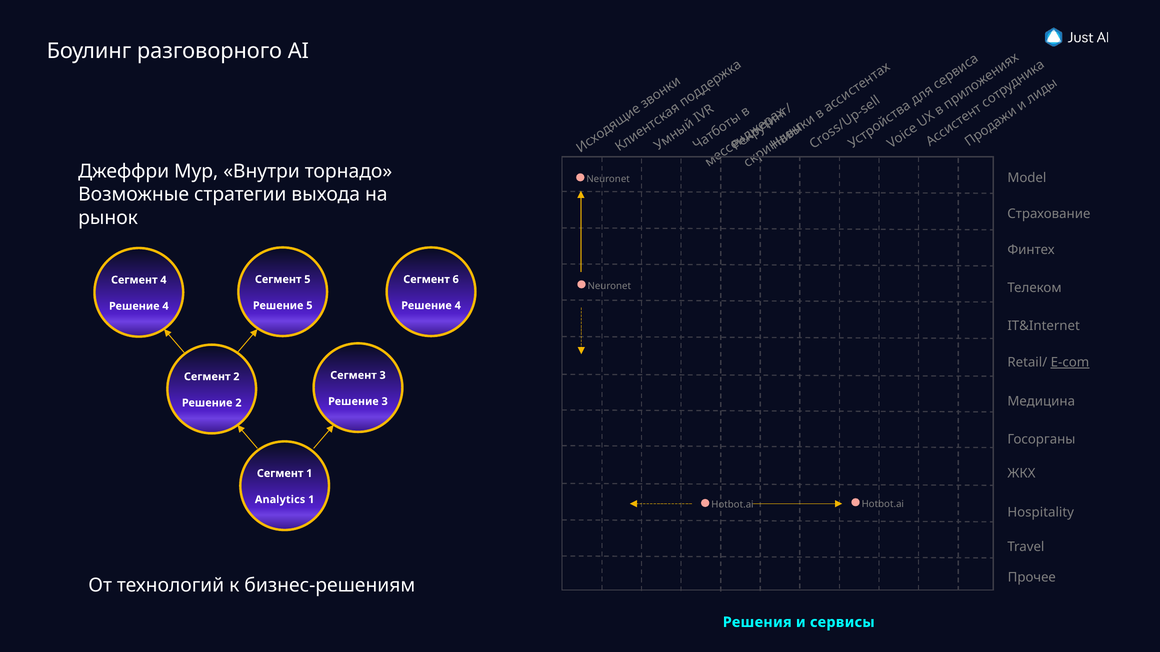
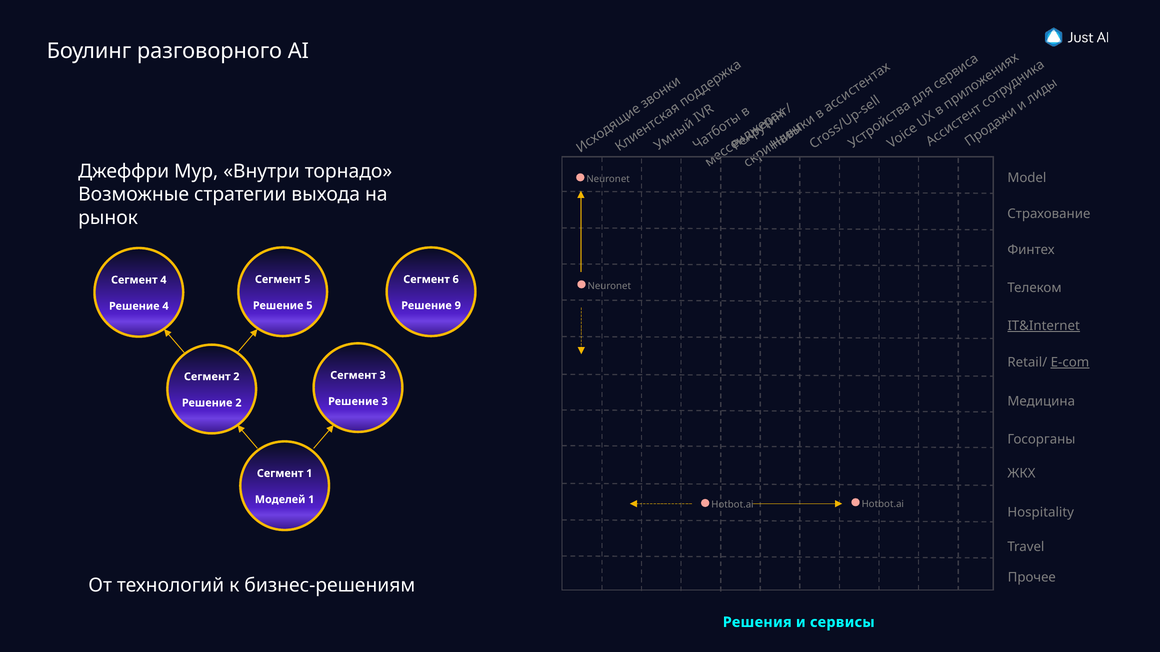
4 at (458, 306): 4 -> 9
IT&Internet underline: none -> present
Analytics: Analytics -> Моделей
